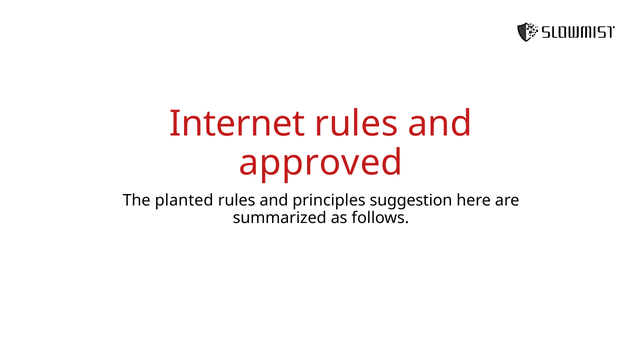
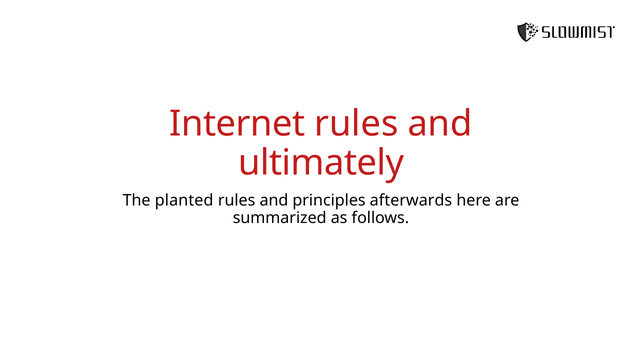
approved: approved -> ultimately
suggestion: suggestion -> afterwards
